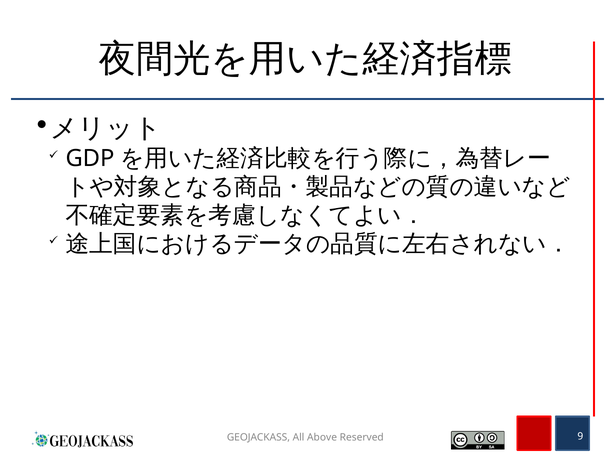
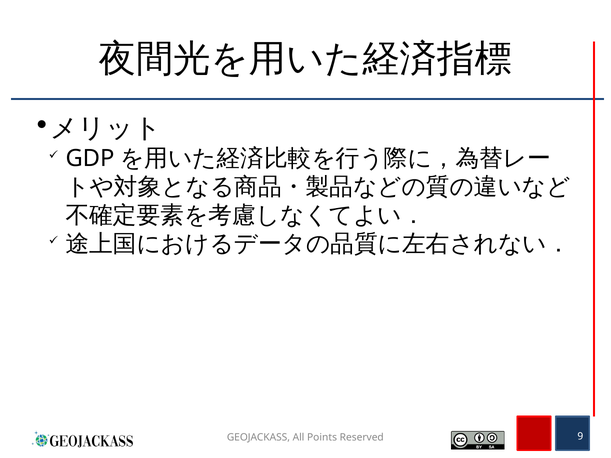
Above: Above -> Points
